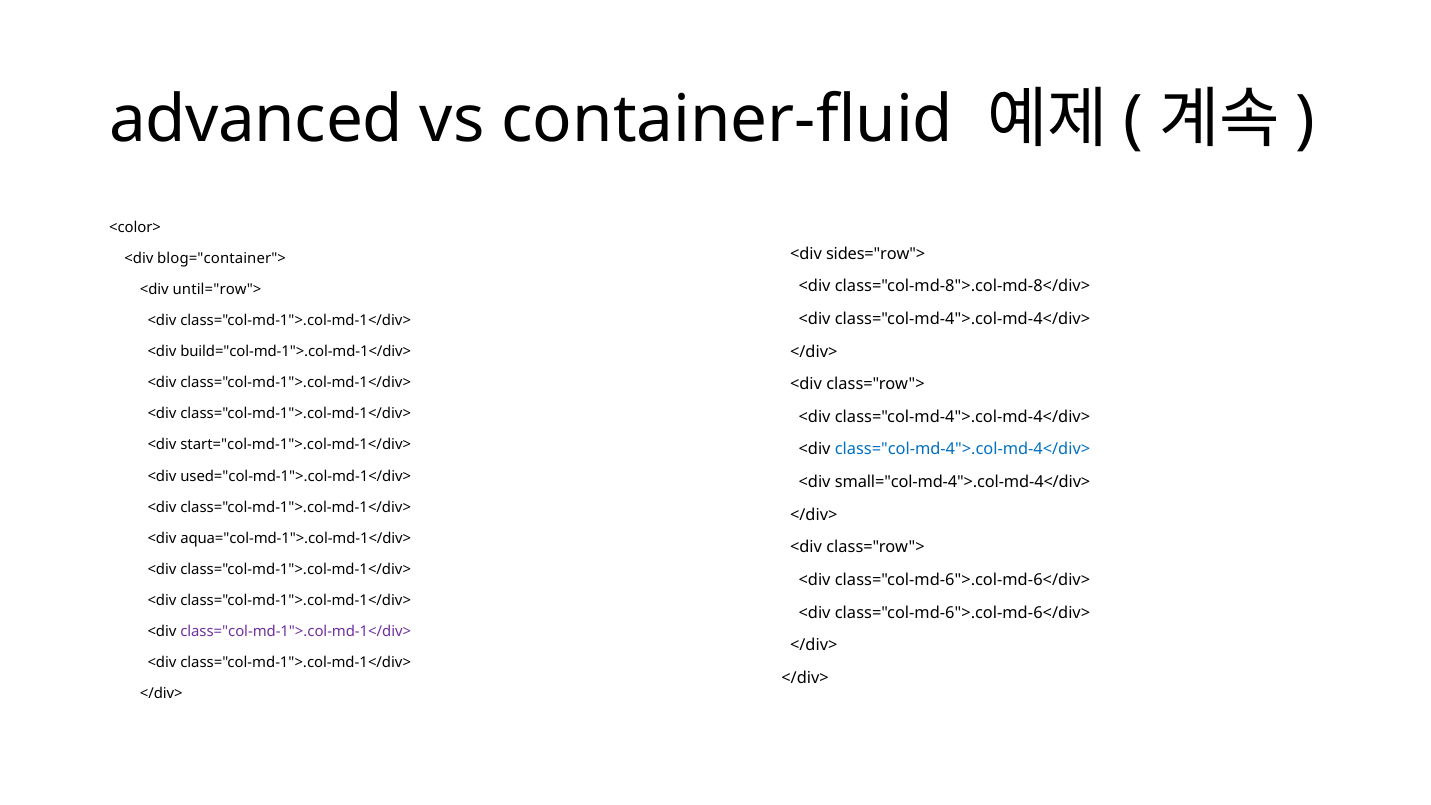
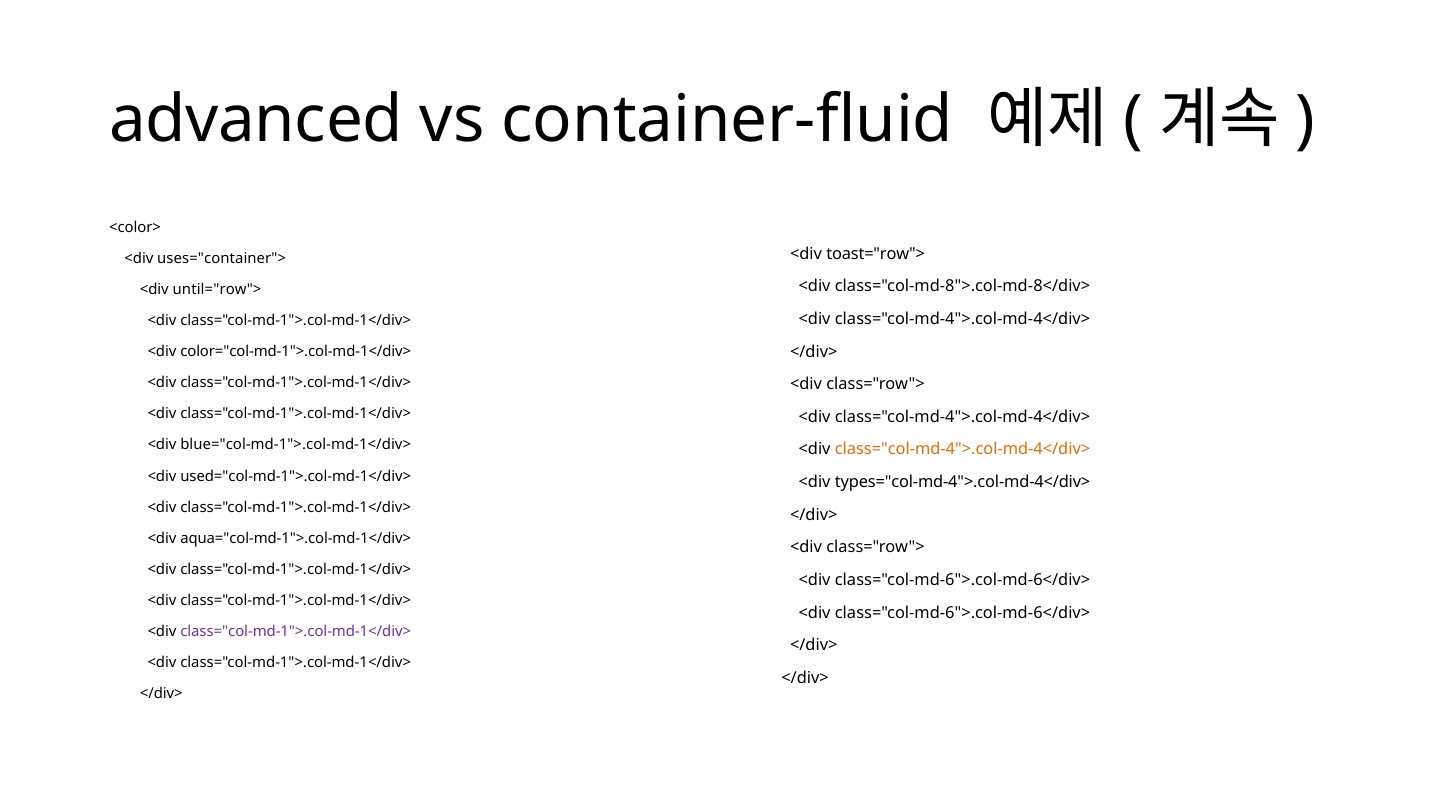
sides="row">: sides="row"> -> toast="row">
blog="container">: blog="container"> -> uses="container">
build="col-md-1">.col-md-1</div>: build="col-md-1">.col-md-1</div> -> color="col-md-1">.col-md-1</div>
start="col-md-1">.col-md-1</div>: start="col-md-1">.col-md-1</div> -> blue="col-md-1">.col-md-1</div>
class="col-md-4">.col-md-4</div> at (963, 450) colour: blue -> orange
small="col-md-4">.col-md-4</div>: small="col-md-4">.col-md-4</div> -> types="col-md-4">.col-md-4</div>
